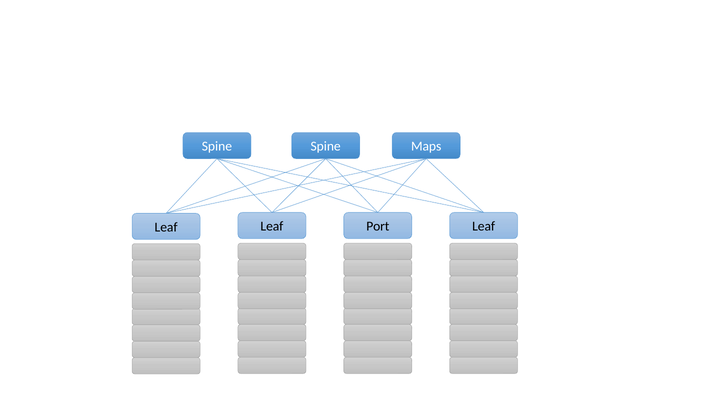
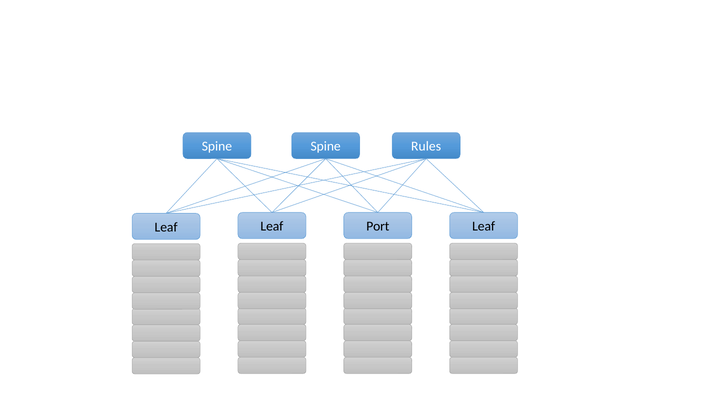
Maps: Maps -> Rules
